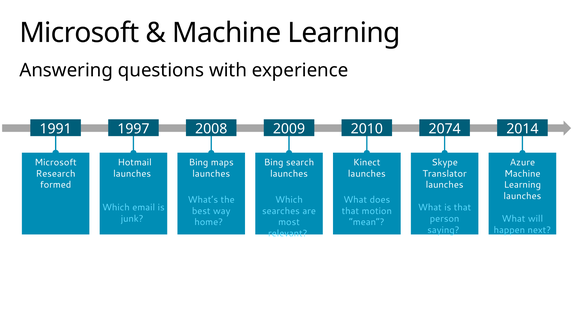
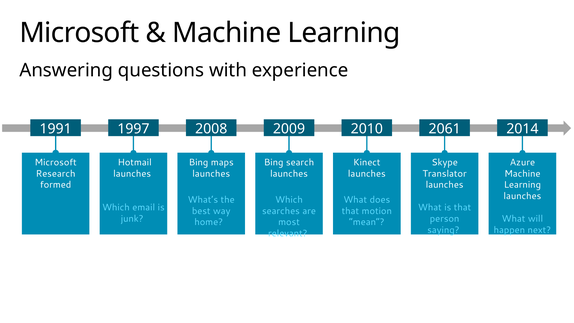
2074: 2074 -> 2061
